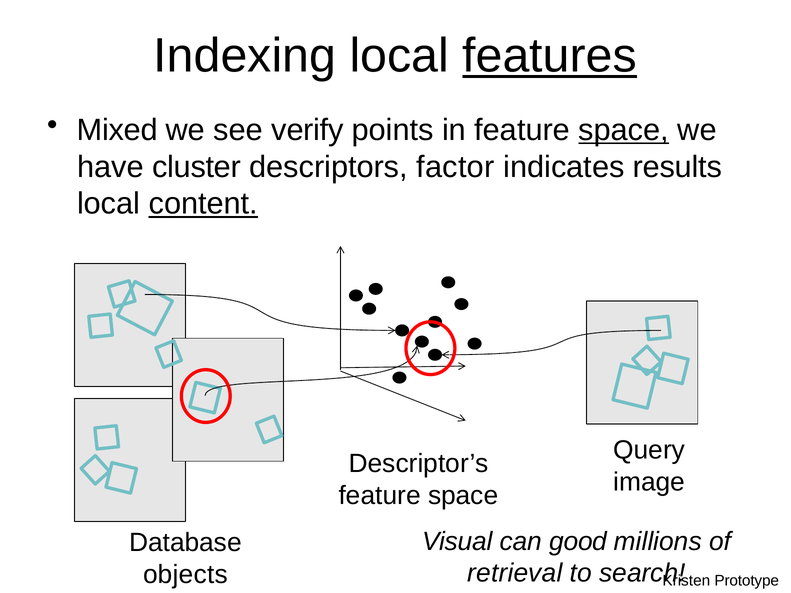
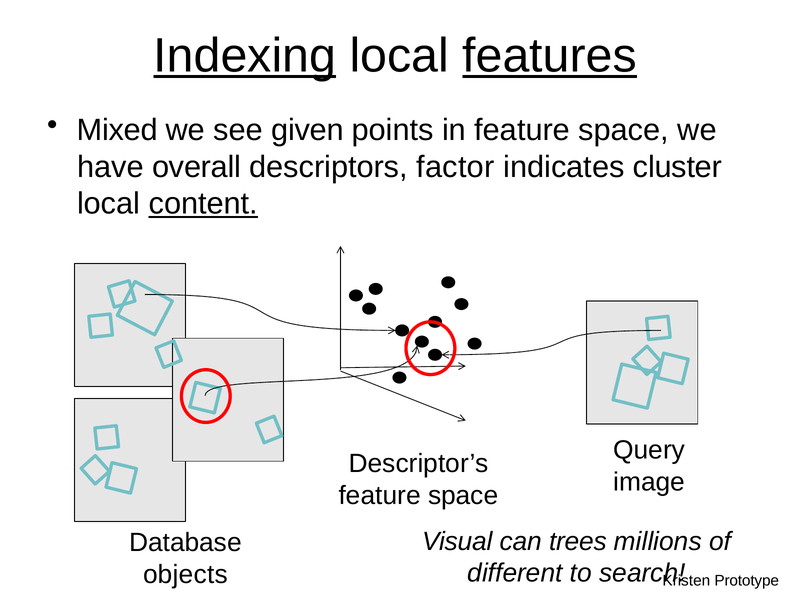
Indexing underline: none -> present
verify: verify -> given
space at (624, 130) underline: present -> none
cluster: cluster -> overall
results: results -> cluster
good: good -> trees
retrieval: retrieval -> different
